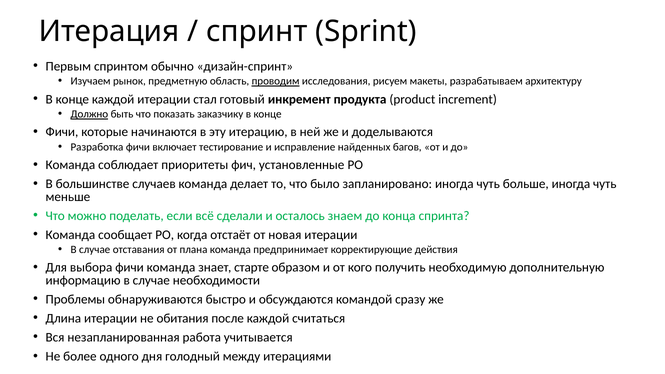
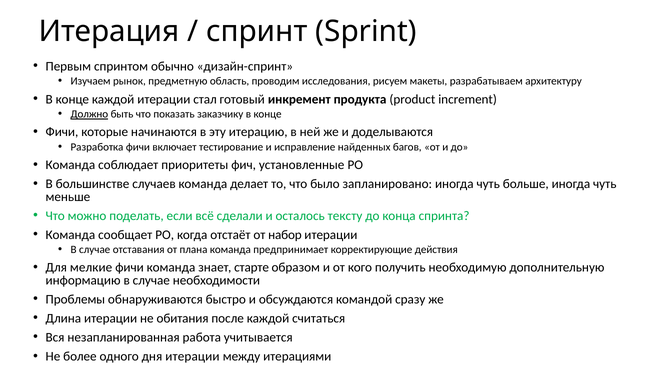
проводим underline: present -> none
знаем: знаем -> тексту
новая: новая -> набор
выбора: выбора -> мелкие
дня голодный: голодный -> итерации
